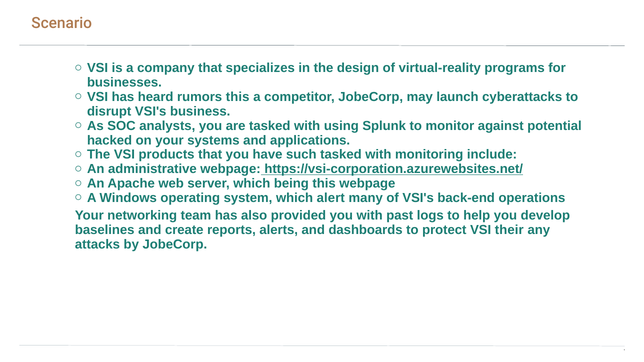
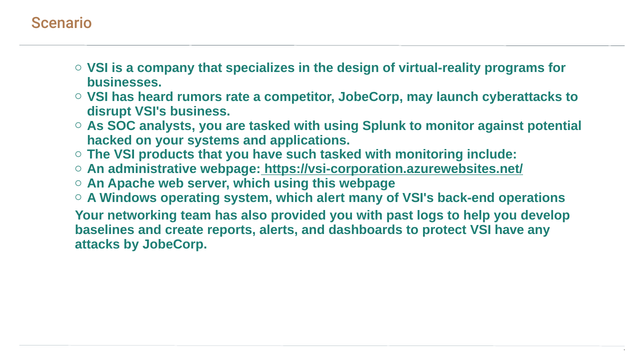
rumors this: this -> rate
which being: being -> using
VSI their: their -> have
